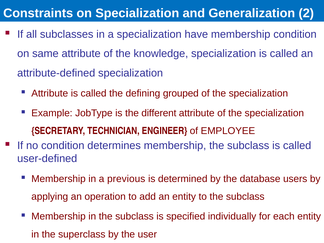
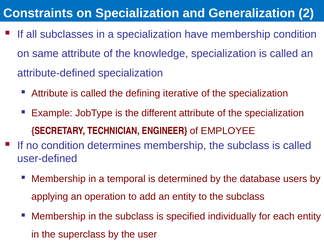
grouped: grouped -> iterative
previous: previous -> temporal
